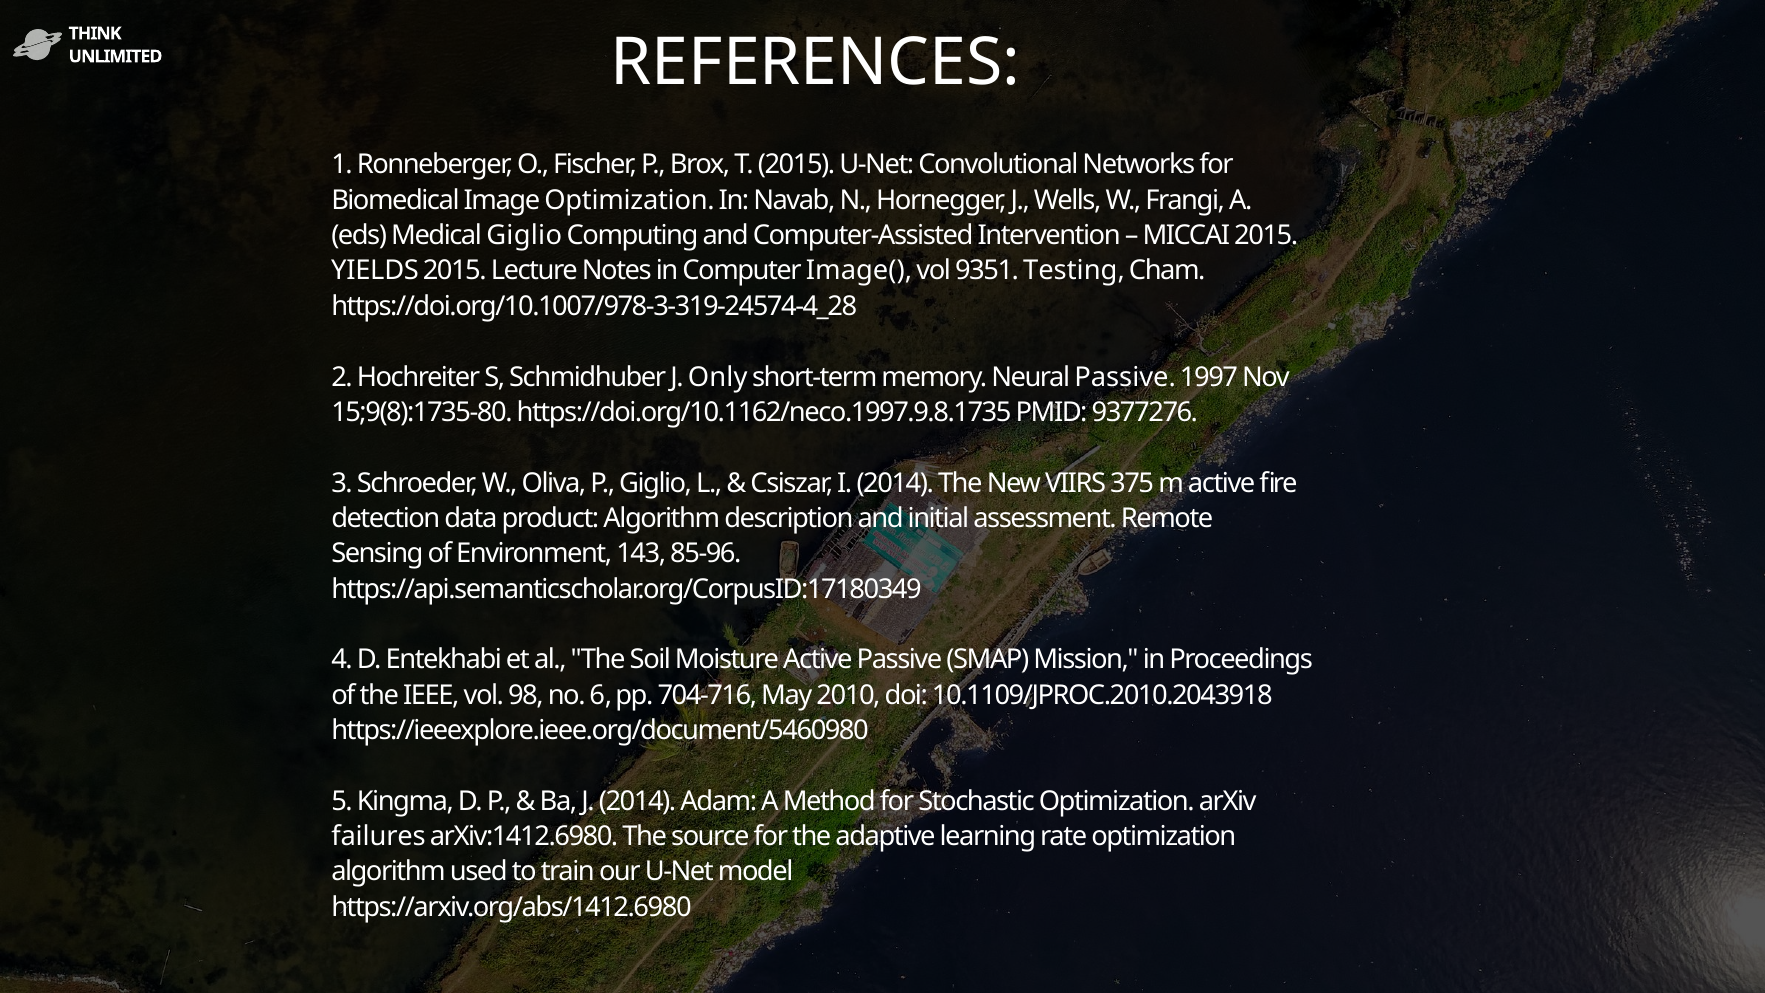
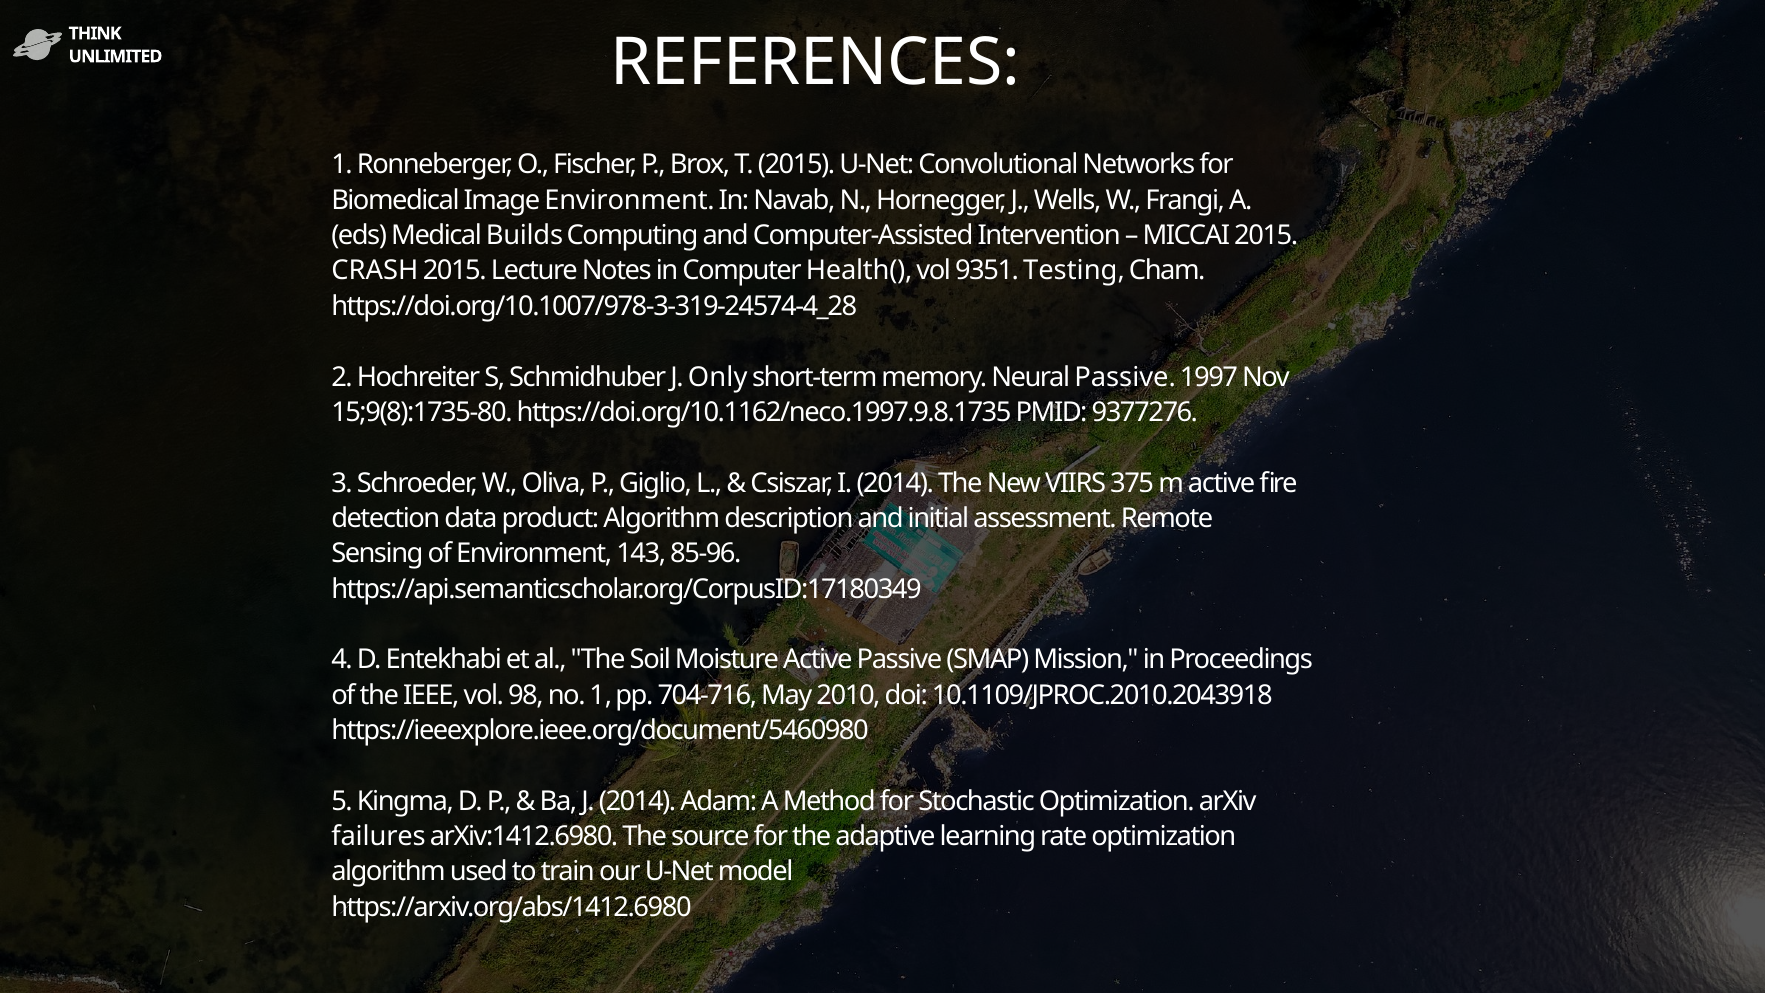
Image Optimization: Optimization -> Environment
Medical Giglio: Giglio -> Builds
YIELDS: YIELDS -> CRASH
Image(: Image( -> Health(
no 6: 6 -> 1
